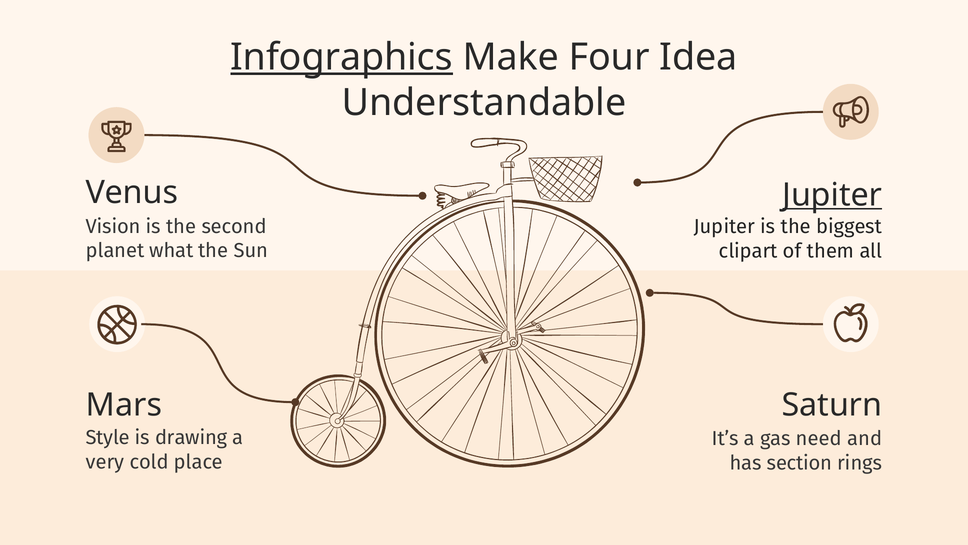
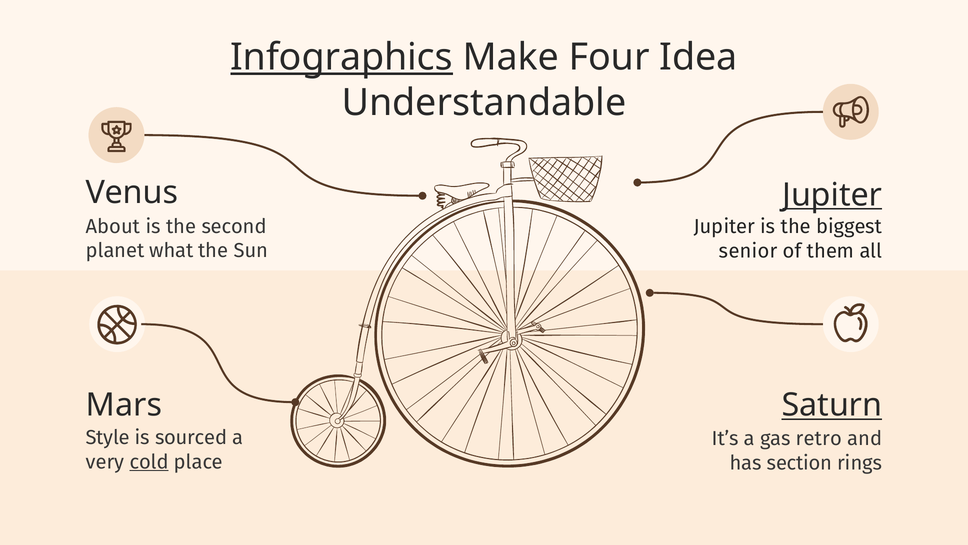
Vision: Vision -> About
clipart: clipart -> senior
Saturn underline: none -> present
drawing: drawing -> sourced
need: need -> retro
cold underline: none -> present
